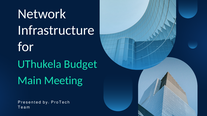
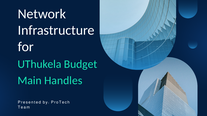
Meeting: Meeting -> Handles
